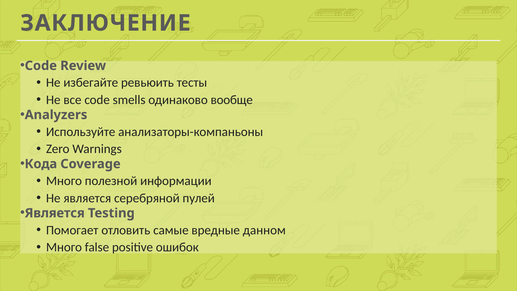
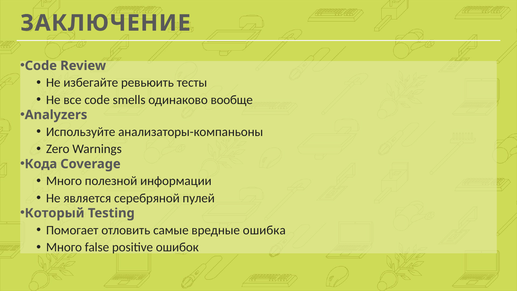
Является at (55, 213): Является -> Который
данном: данном -> ошибка
